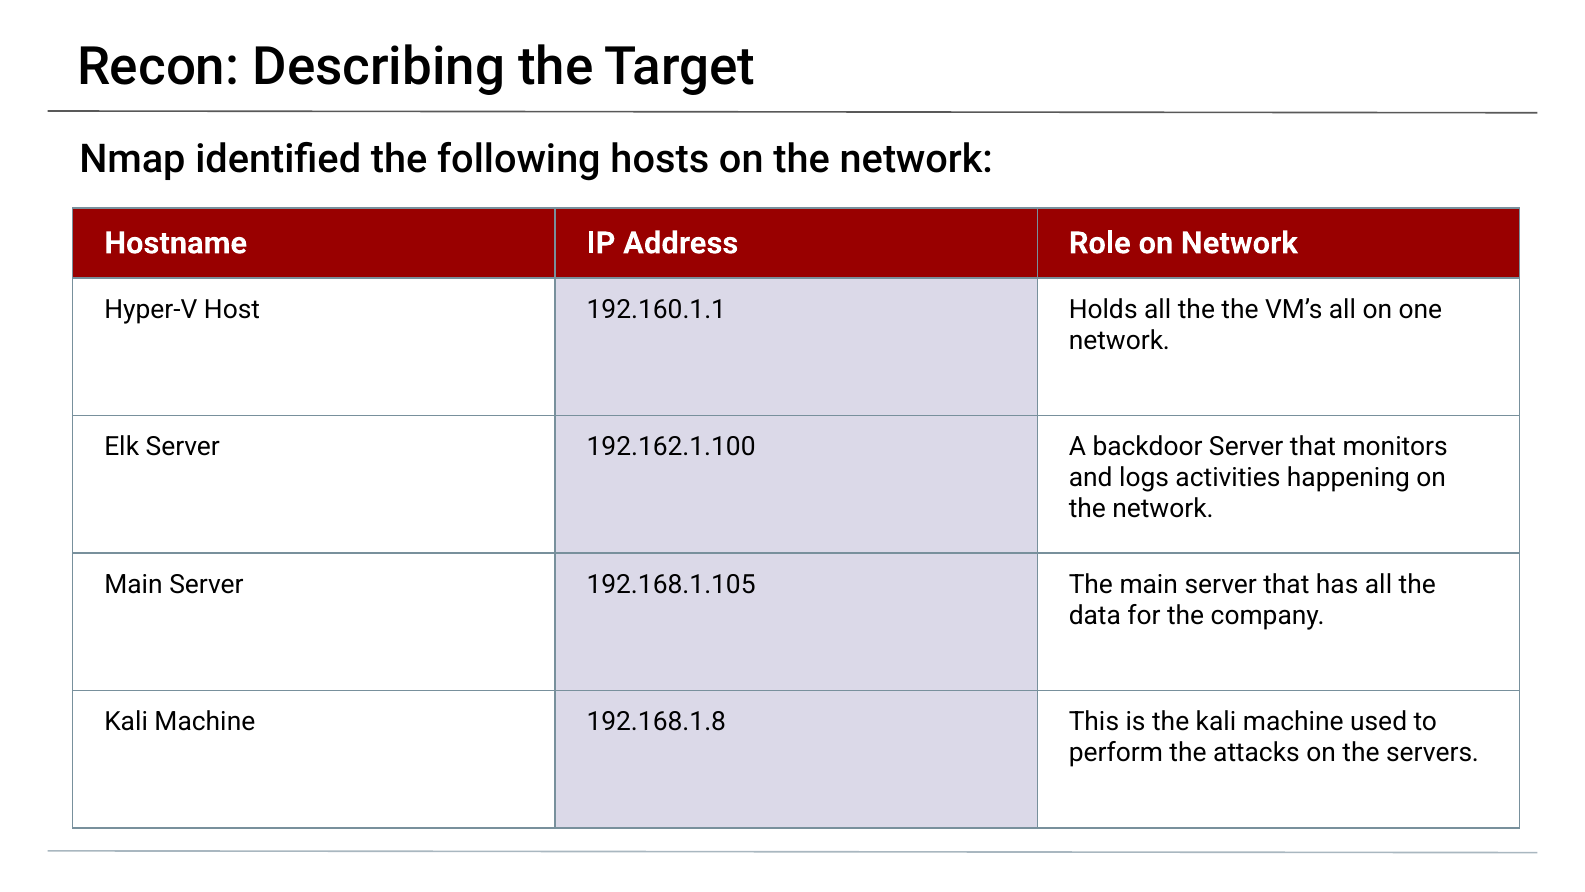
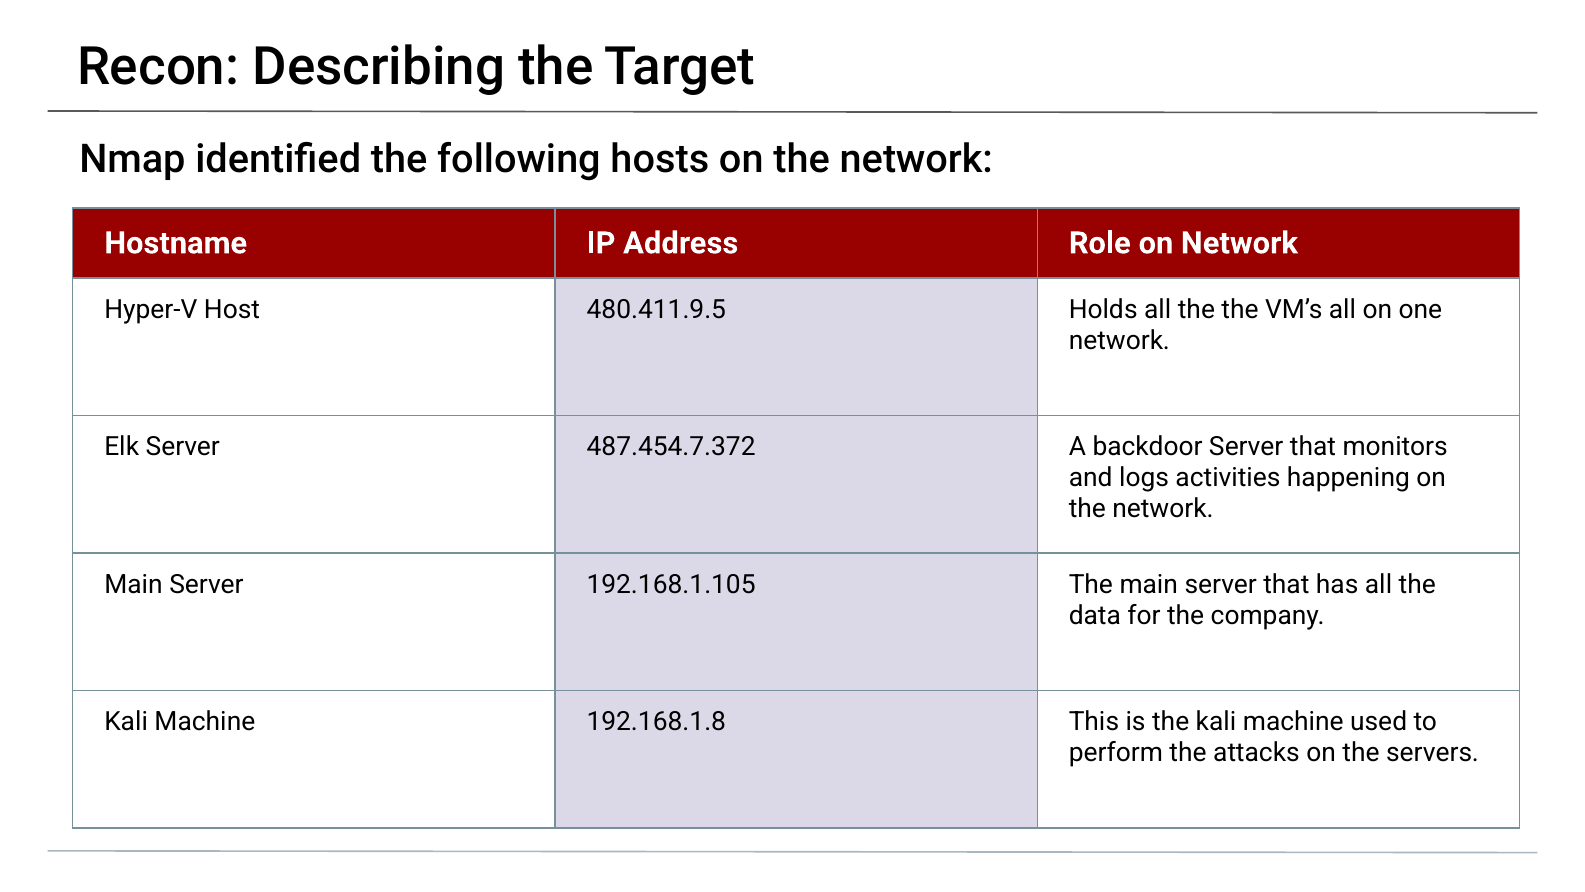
192.160.1.1: 192.160.1.1 -> 480.411.9.5
192.162.1.100: 192.162.1.100 -> 487.454.7.372
